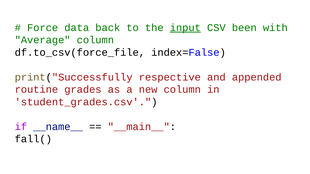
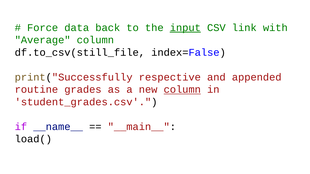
been: been -> link
df.to_csv(force_file: df.to_csv(force_file -> df.to_csv(still_file
column at (182, 90) underline: none -> present
fall(: fall( -> load(
